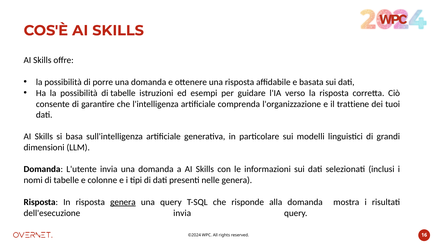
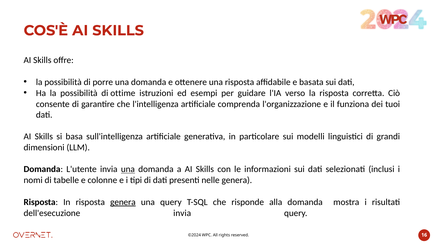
possibilità di tabelle: tabelle -> ottime
trattiene: trattiene -> funziona
una at (128, 169) underline: none -> present
